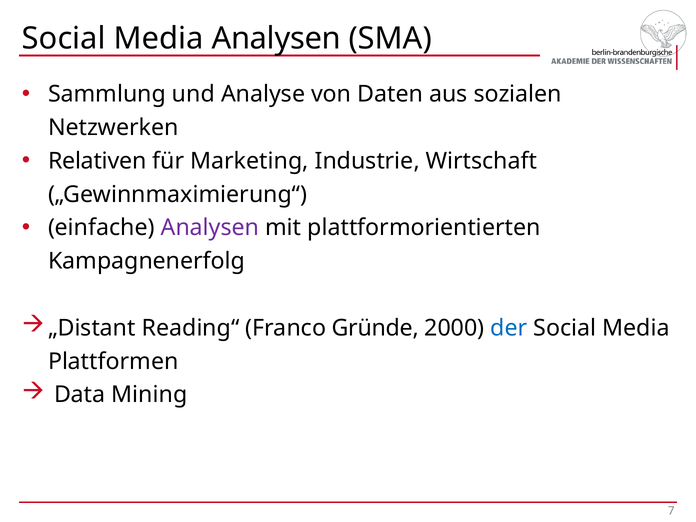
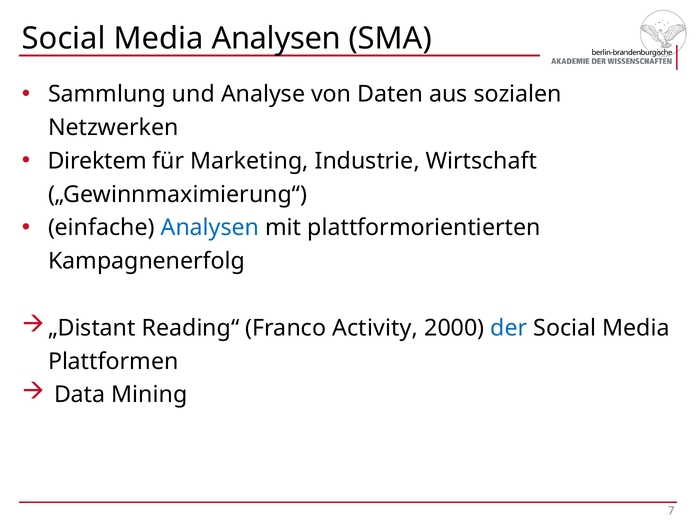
Relativen: Relativen -> Direktem
Analysen at (210, 228) colour: purple -> blue
Gründe: Gründe -> Activity
